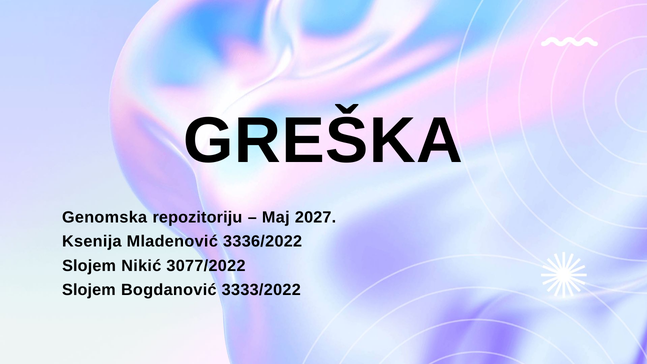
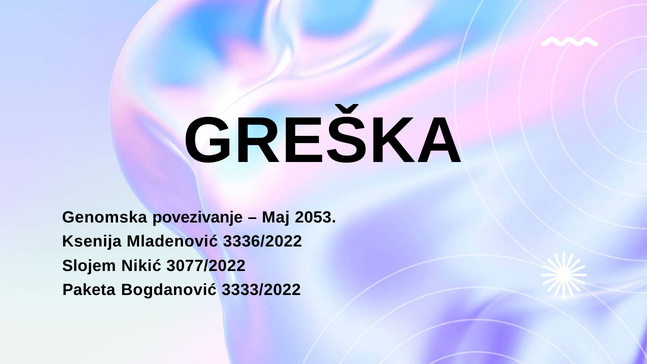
repozitoriju: repozitoriju -> povezivanje
2027: 2027 -> 2053
Slojem at (89, 290): Slojem -> Paketa
